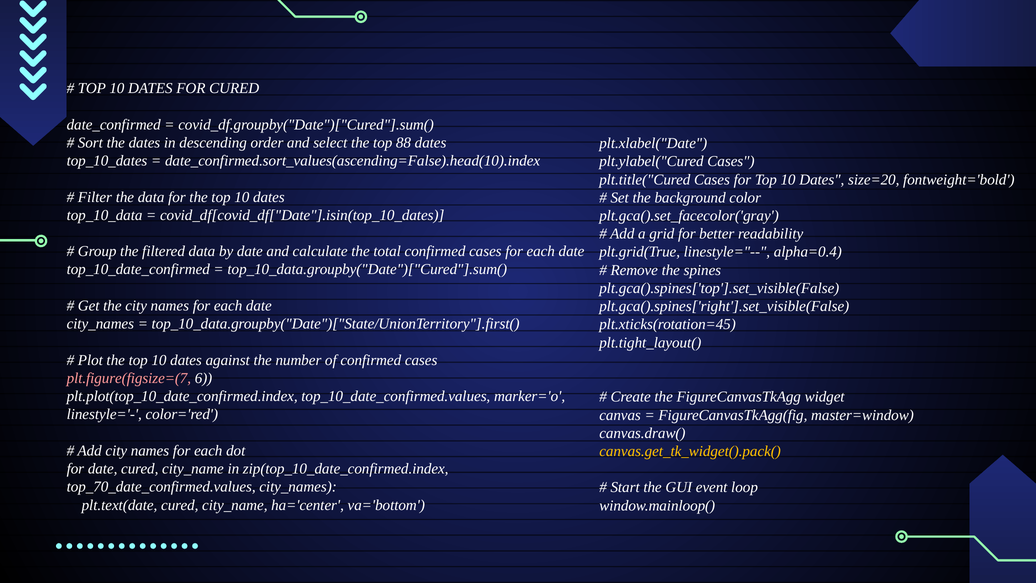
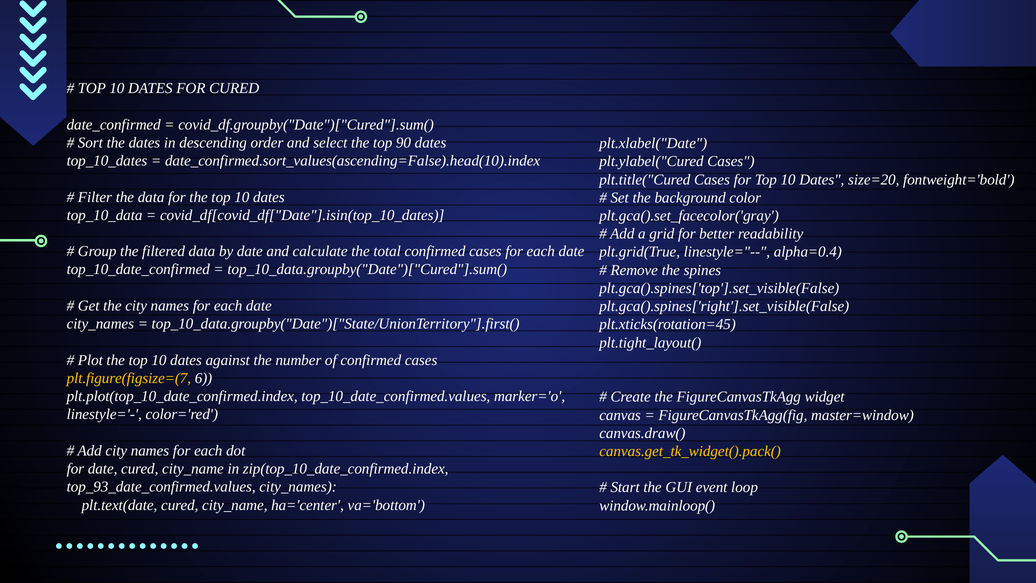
88: 88 -> 90
plt.figure(figsize=(7 colour: pink -> yellow
top_70_date_confirmed.values: top_70_date_confirmed.values -> top_93_date_confirmed.values
